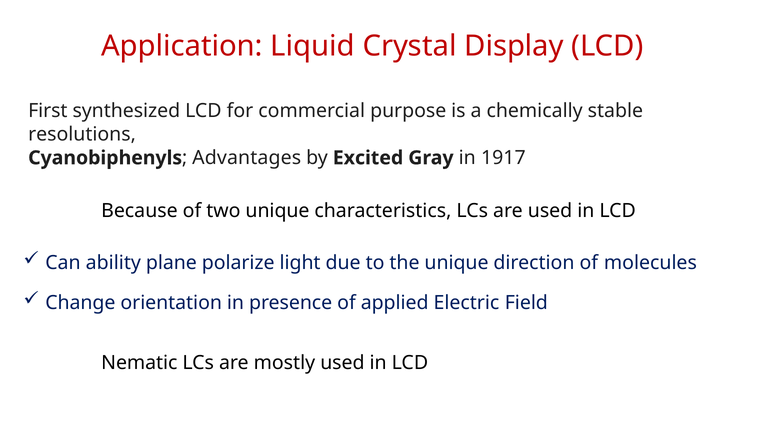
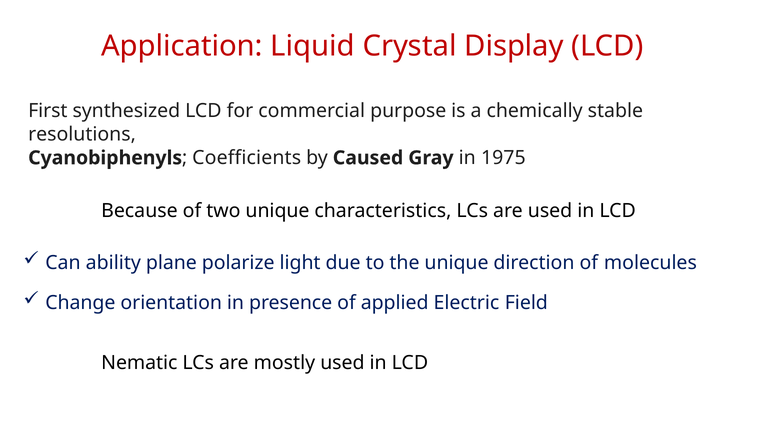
Advantages: Advantages -> Coefficients
Excited: Excited -> Caused
1917: 1917 -> 1975
